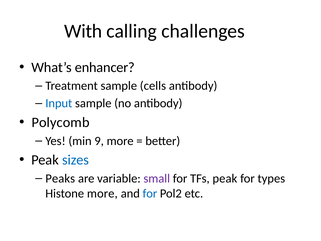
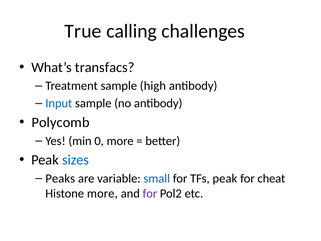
With: With -> True
enhancer: enhancer -> transfacs
cells: cells -> high
9: 9 -> 0
small colour: purple -> blue
types: types -> cheat
for at (150, 193) colour: blue -> purple
